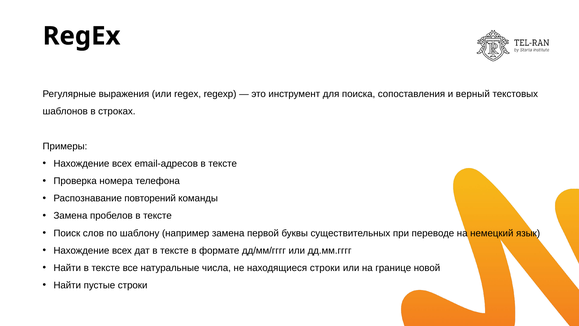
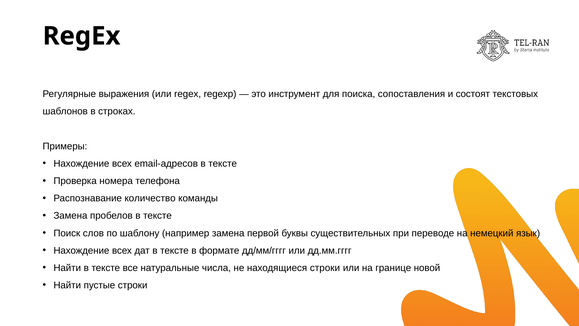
верный: верный -> состоят
повторений: повторений -> количество
